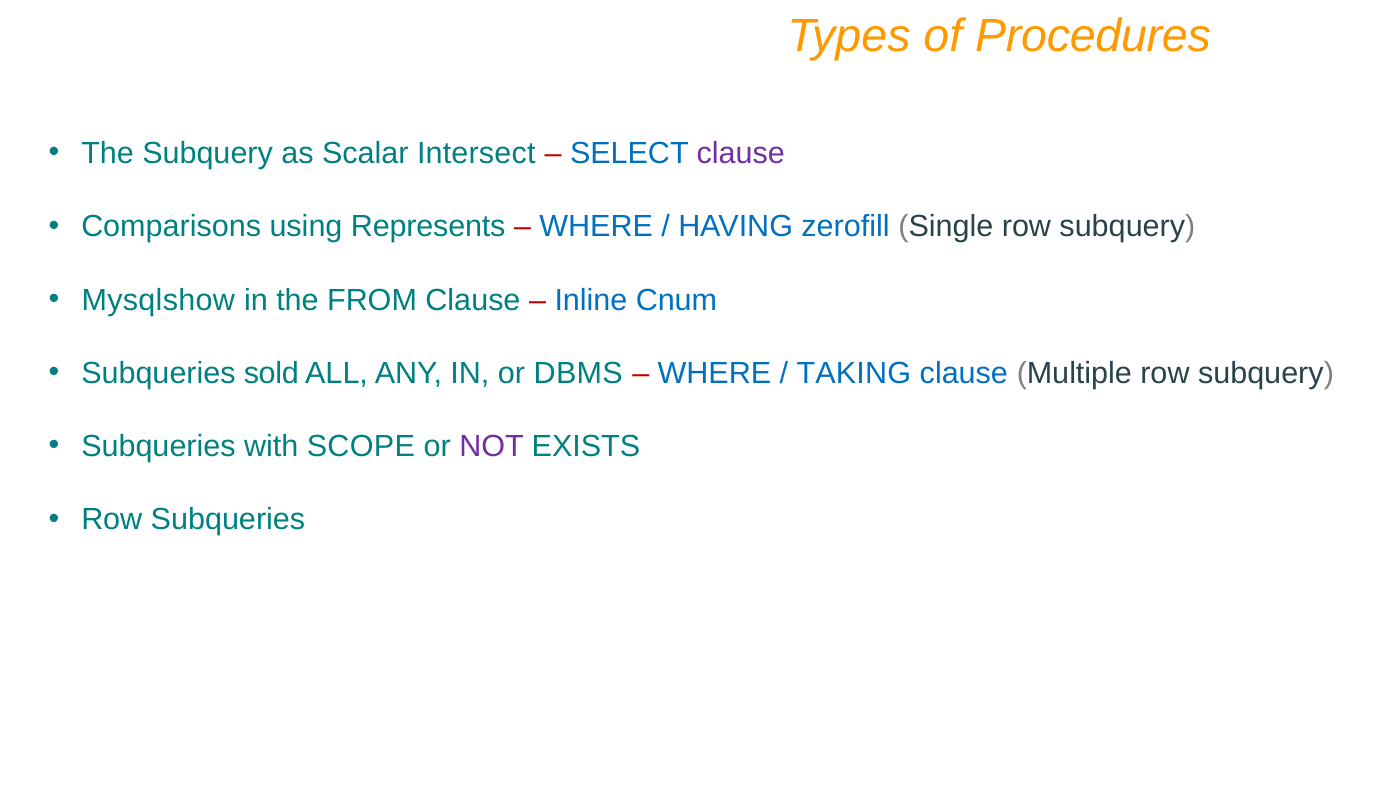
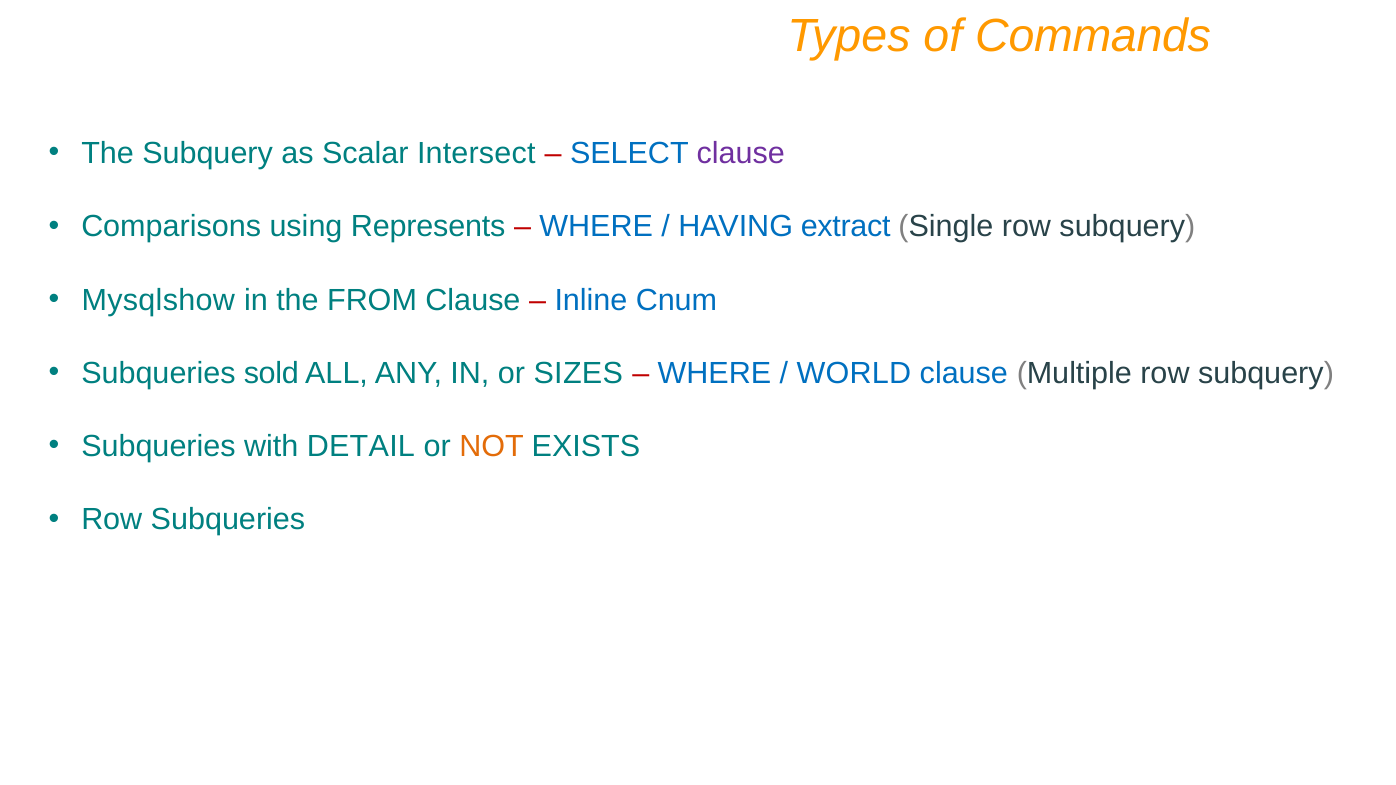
Procedures: Procedures -> Commands
zerofill: zerofill -> extract
DBMS: DBMS -> SIZES
TAKING: TAKING -> WORLD
SCOPE: SCOPE -> DETAIL
NOT colour: purple -> orange
